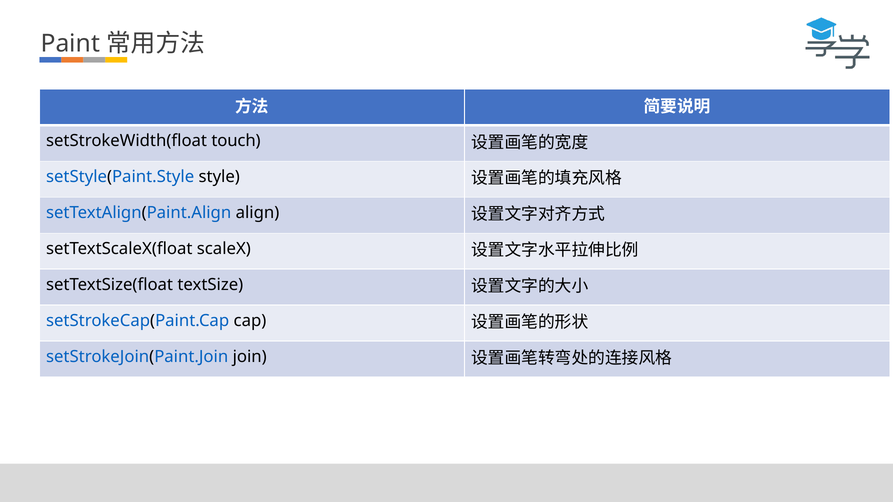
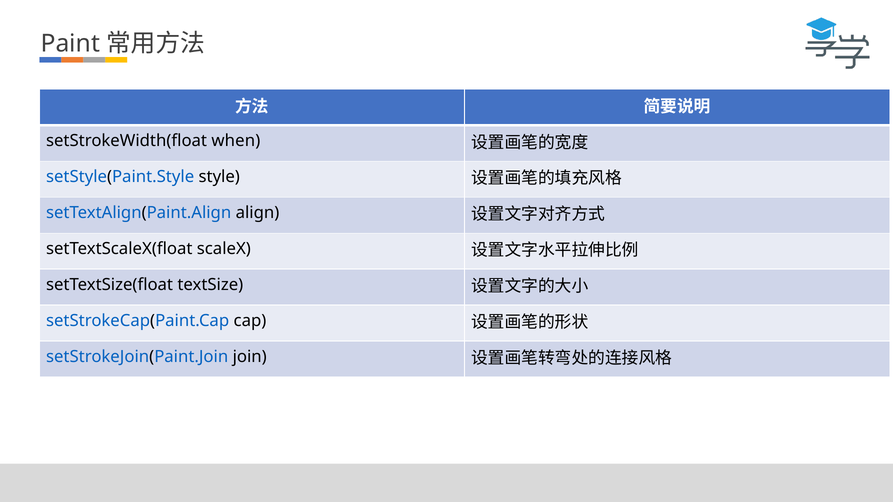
touch: touch -> when
